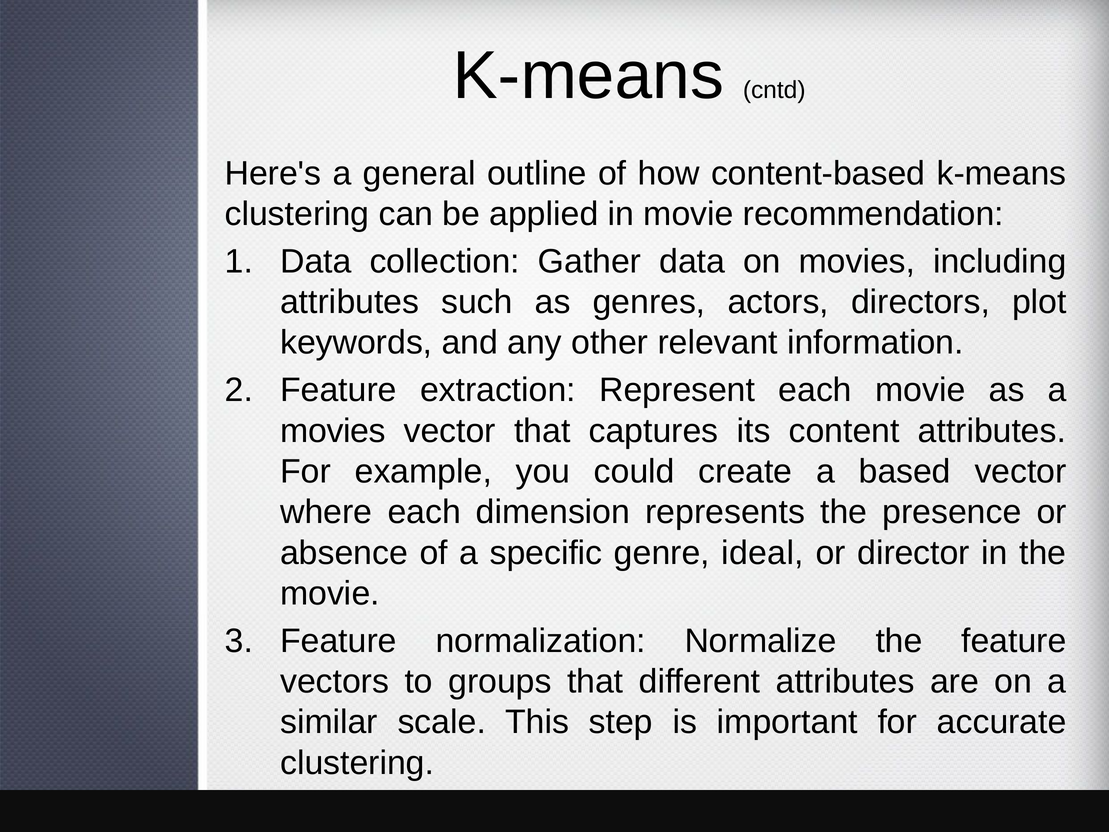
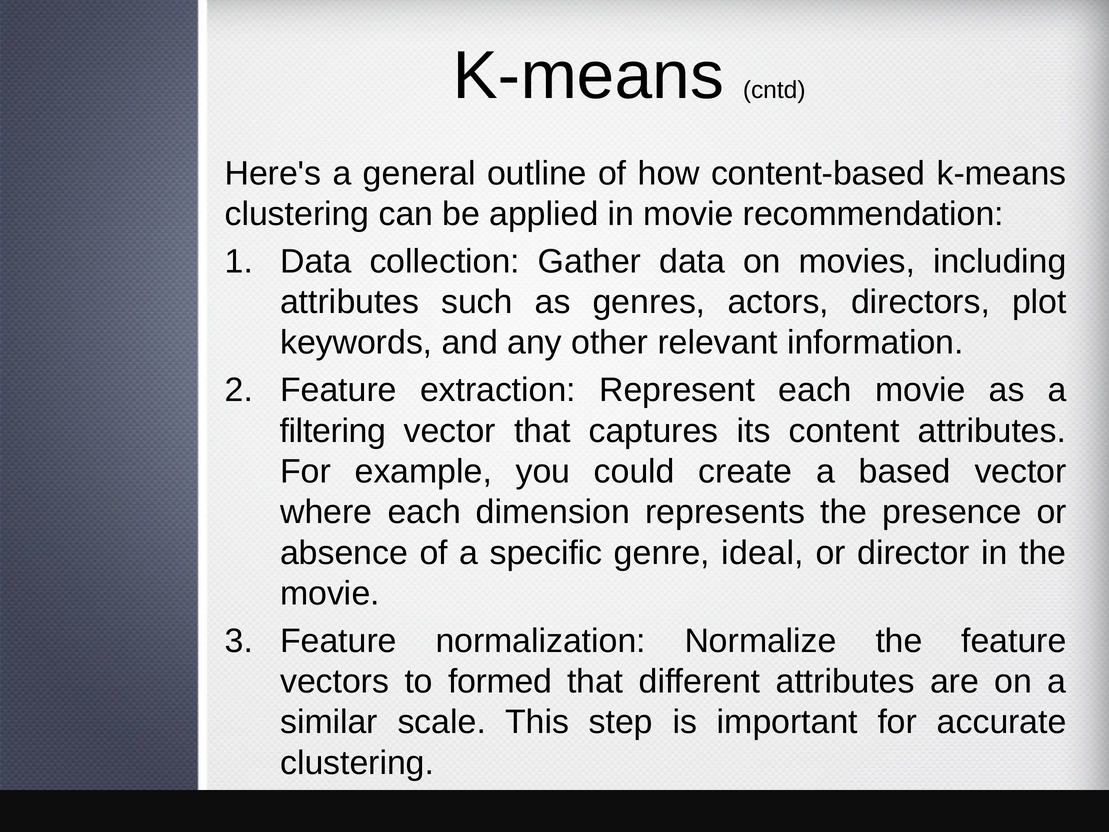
movies at (333, 431): movies -> filtering
groups: groups -> formed
